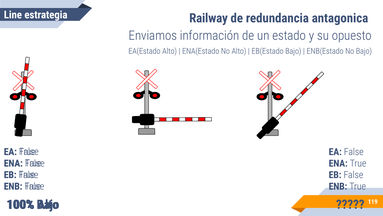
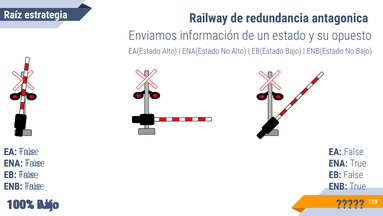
Line: Line -> Raíz
